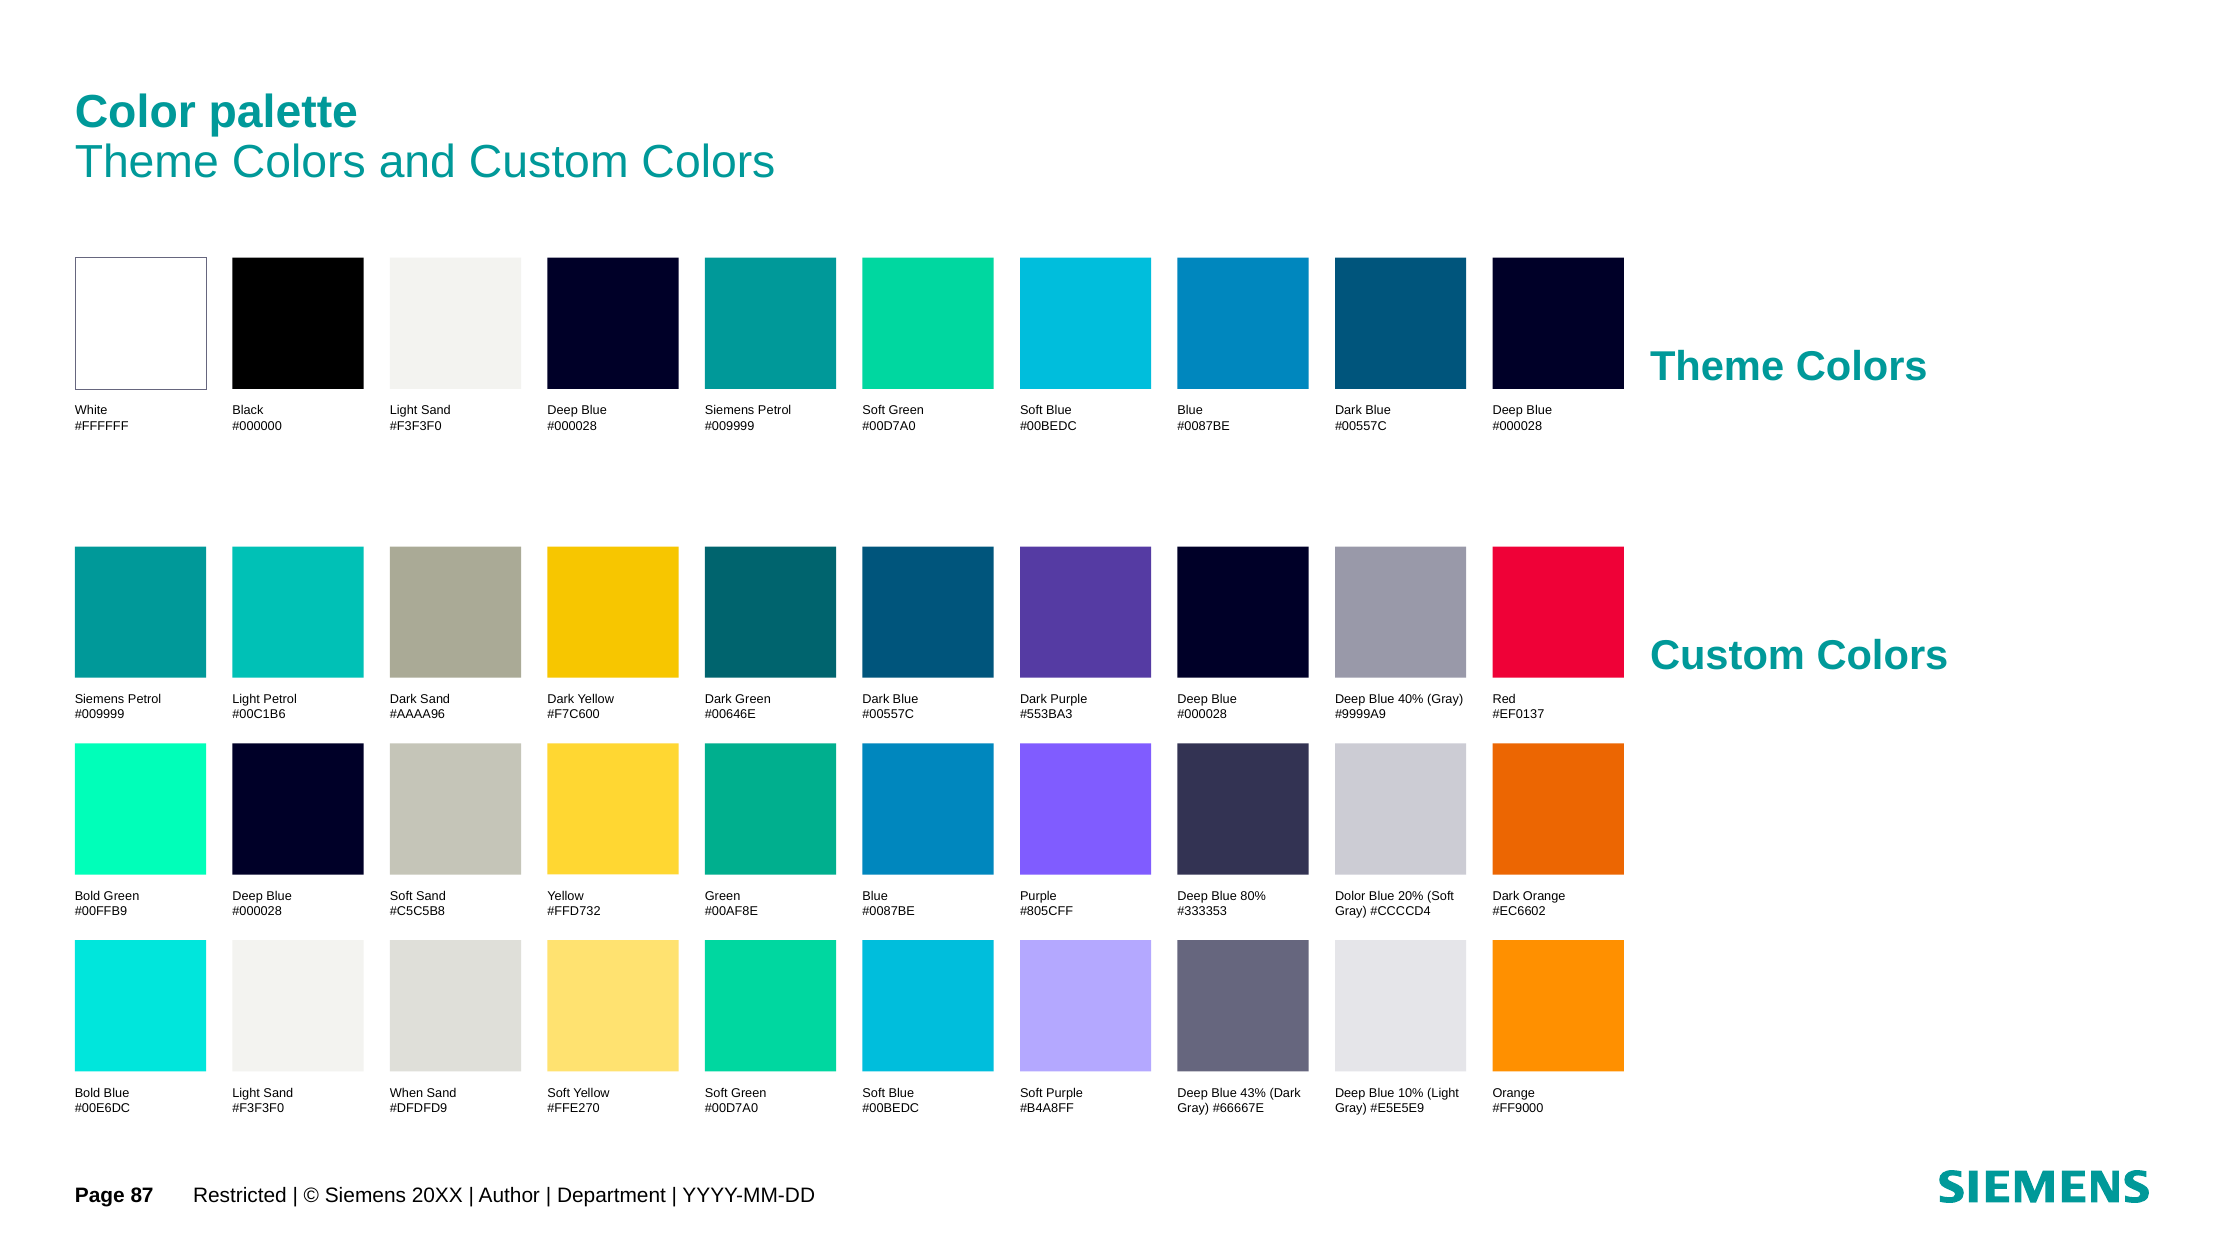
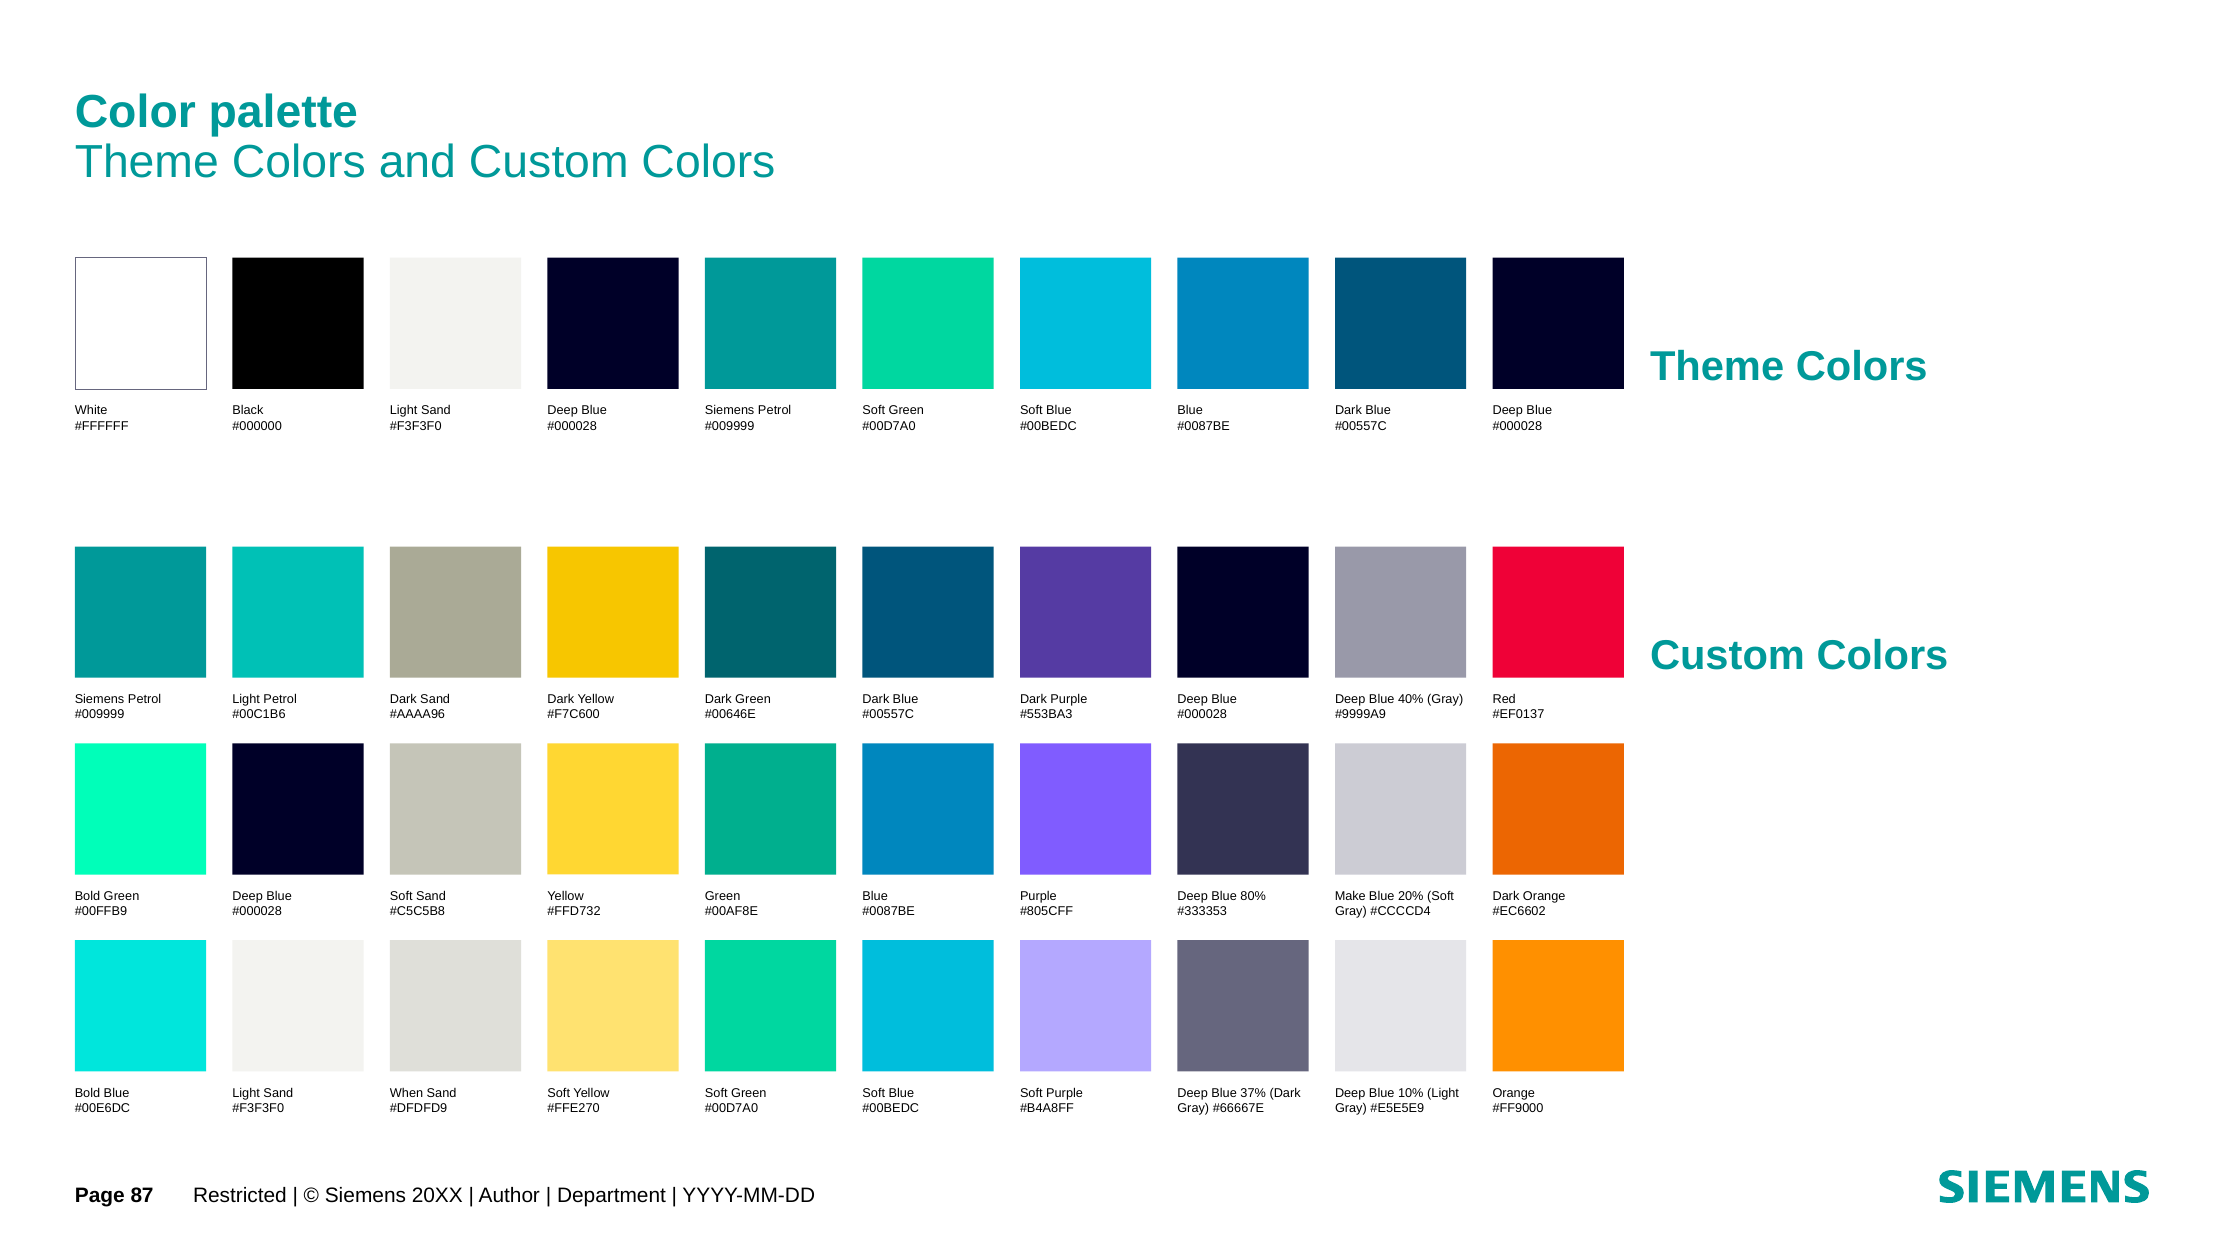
Dolor: Dolor -> Make
43%: 43% -> 37%
